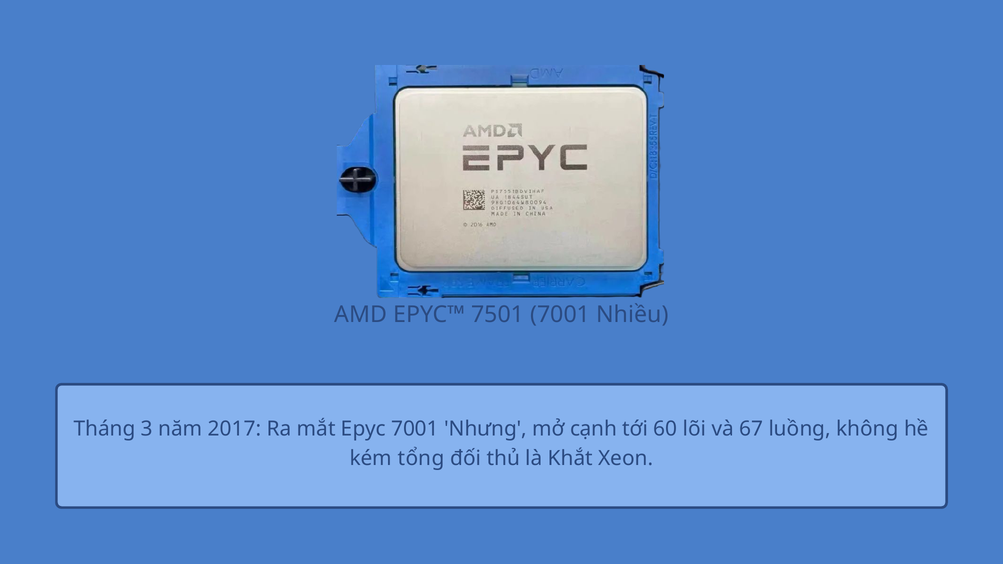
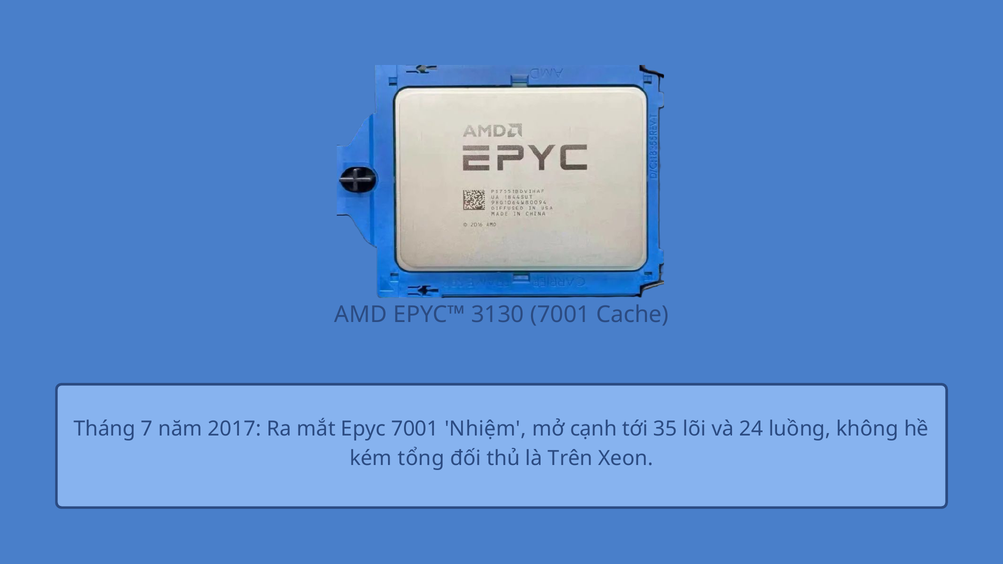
7501: 7501 -> 3130
Nhiều: Nhiều -> Cache
3: 3 -> 7
Nhưng: Nhưng -> Nhiệm
60: 60 -> 35
67: 67 -> 24
Khắt: Khắt -> Trên
